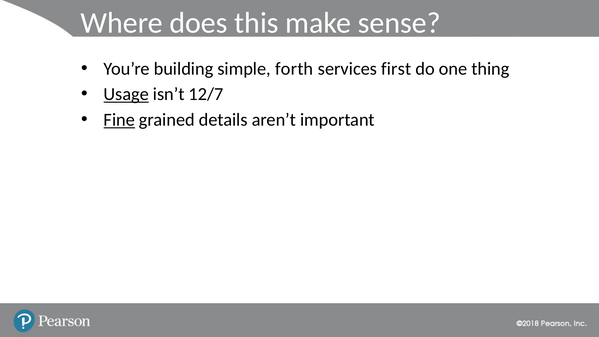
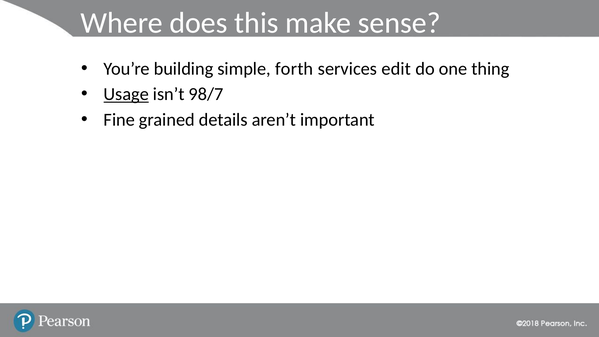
services first: first -> edit
12/7: 12/7 -> 98/7
Fine underline: present -> none
